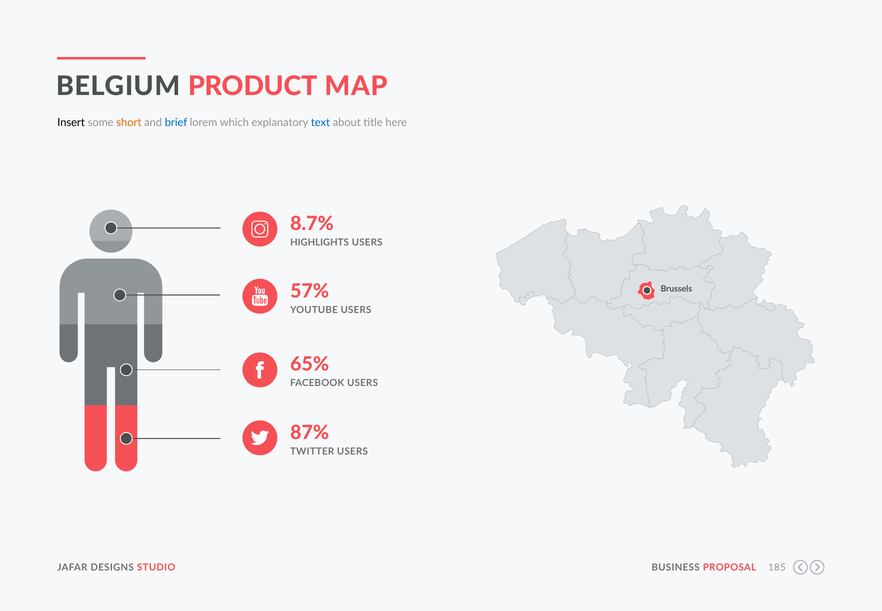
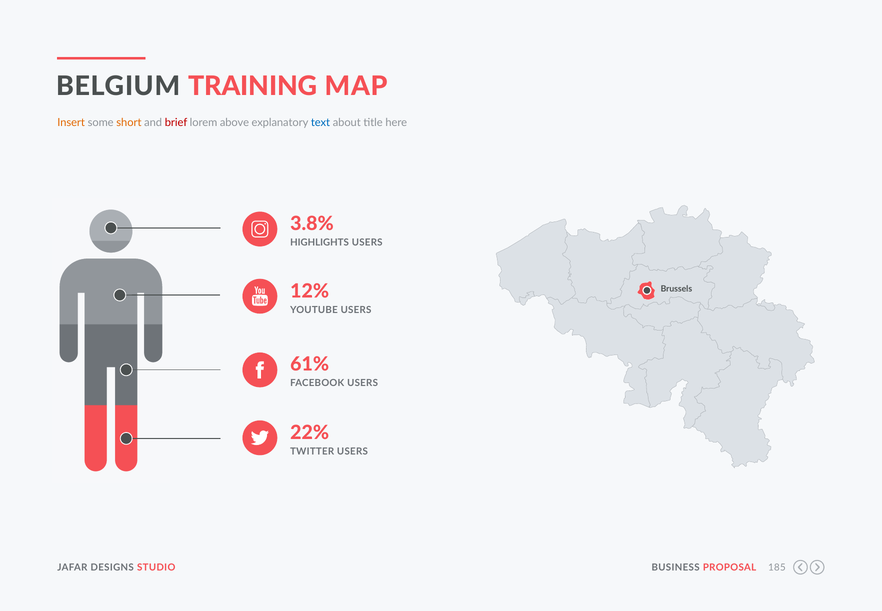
PRODUCT: PRODUCT -> TRAINING
Insert colour: black -> orange
brief colour: blue -> red
which: which -> above
8.7%: 8.7% -> 3.8%
57%: 57% -> 12%
65%: 65% -> 61%
87%: 87% -> 22%
